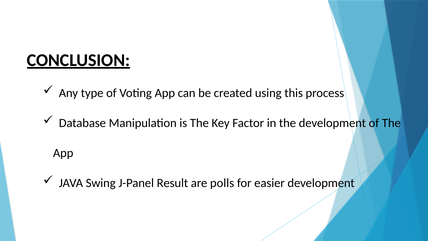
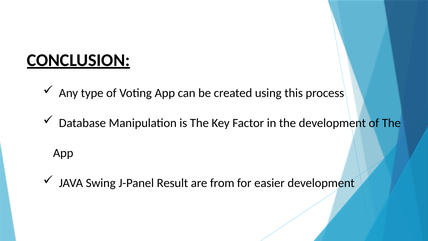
polls: polls -> from
